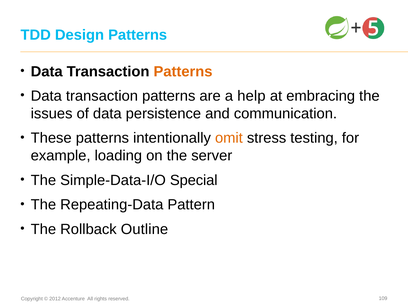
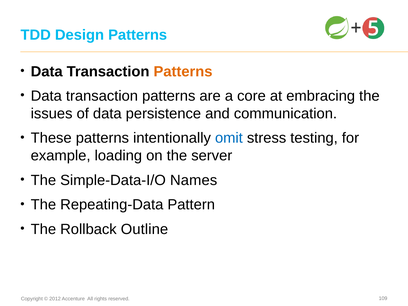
help: help -> core
omit colour: orange -> blue
Special: Special -> Names
